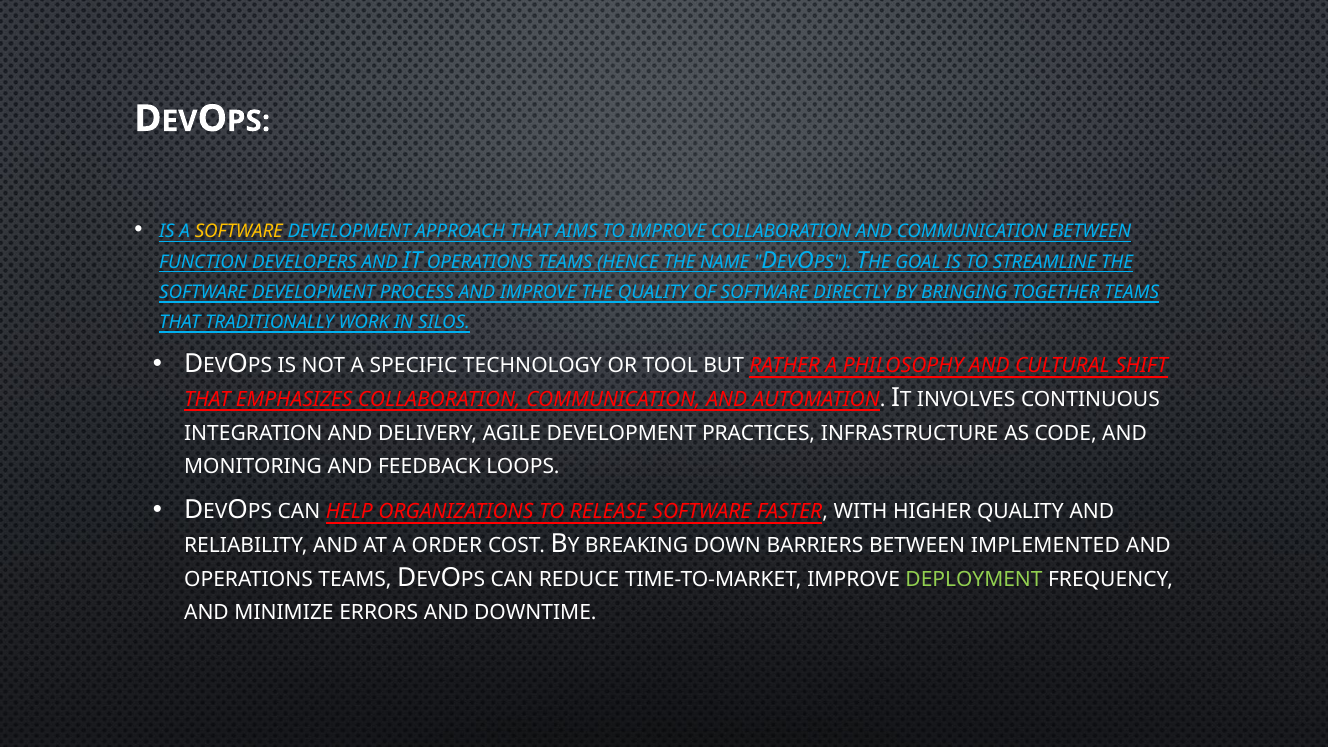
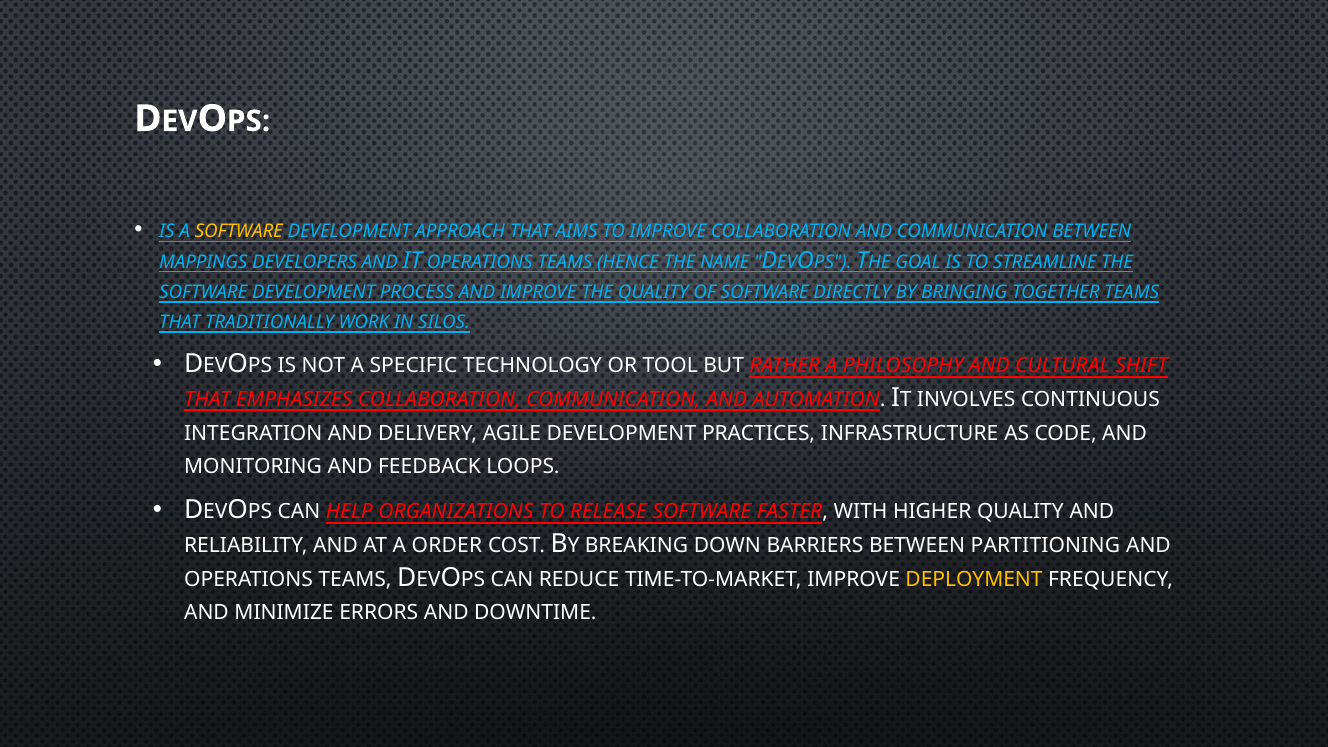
FUNCTION: FUNCTION -> MAPPINGS
IMPLEMENTED: IMPLEMENTED -> PARTITIONING
DEPLOYMENT colour: light green -> yellow
